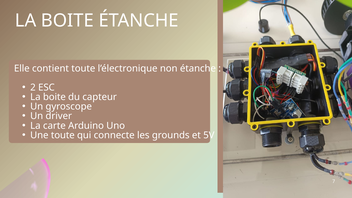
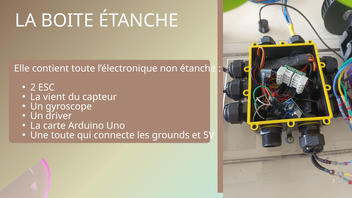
boite at (54, 97): boite -> vient
